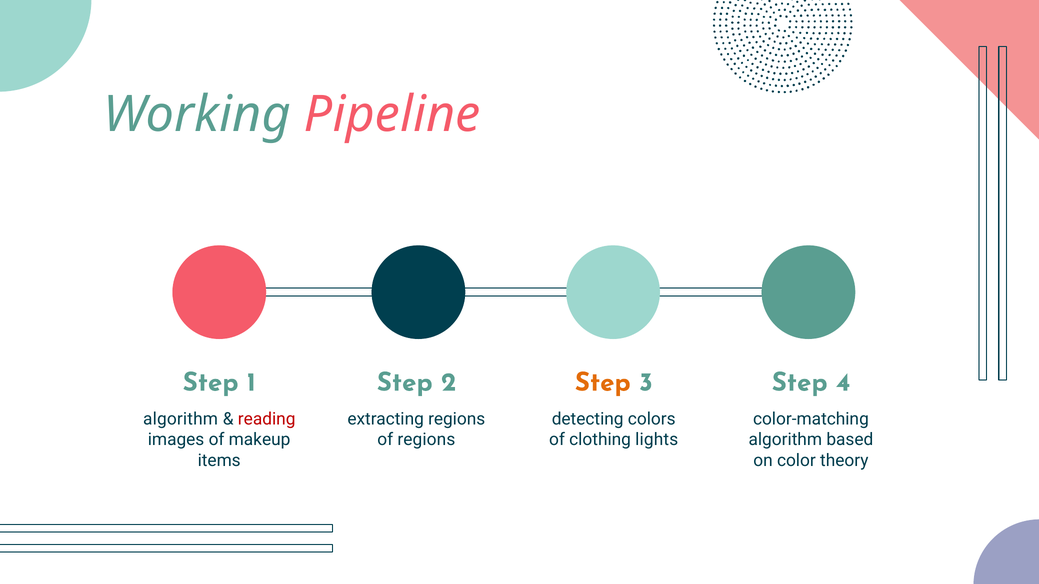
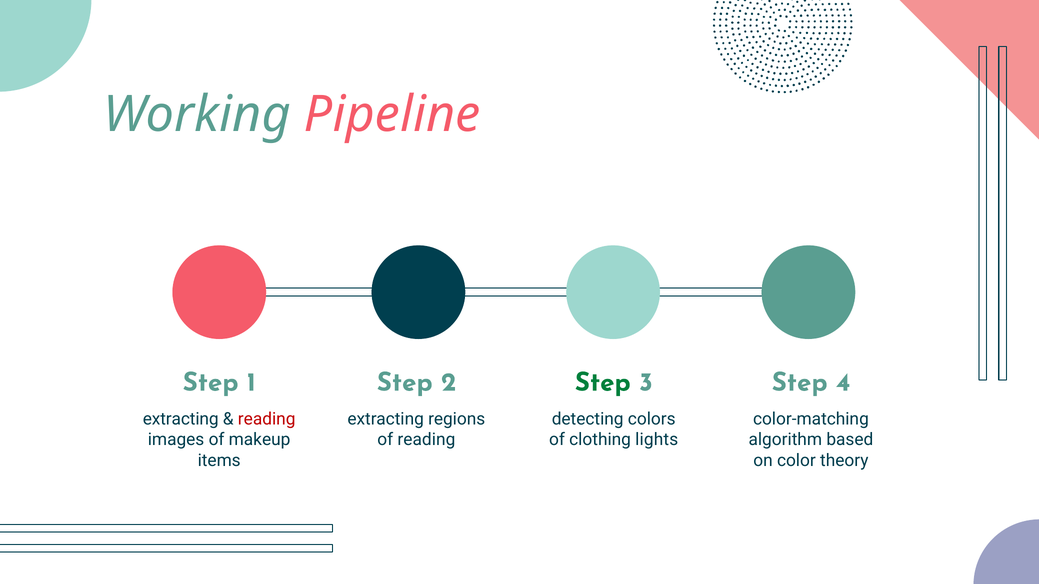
Step at (603, 382) colour: orange -> green
algorithm at (181, 419): algorithm -> extracting
of regions: regions -> reading
